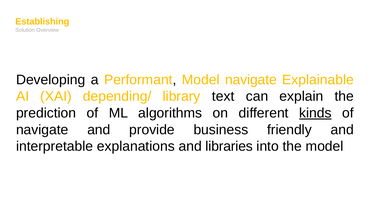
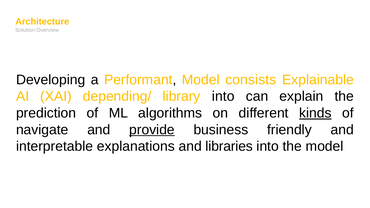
Establishing: Establishing -> Architecture
Model navigate: navigate -> consists
library text: text -> into
provide underline: none -> present
